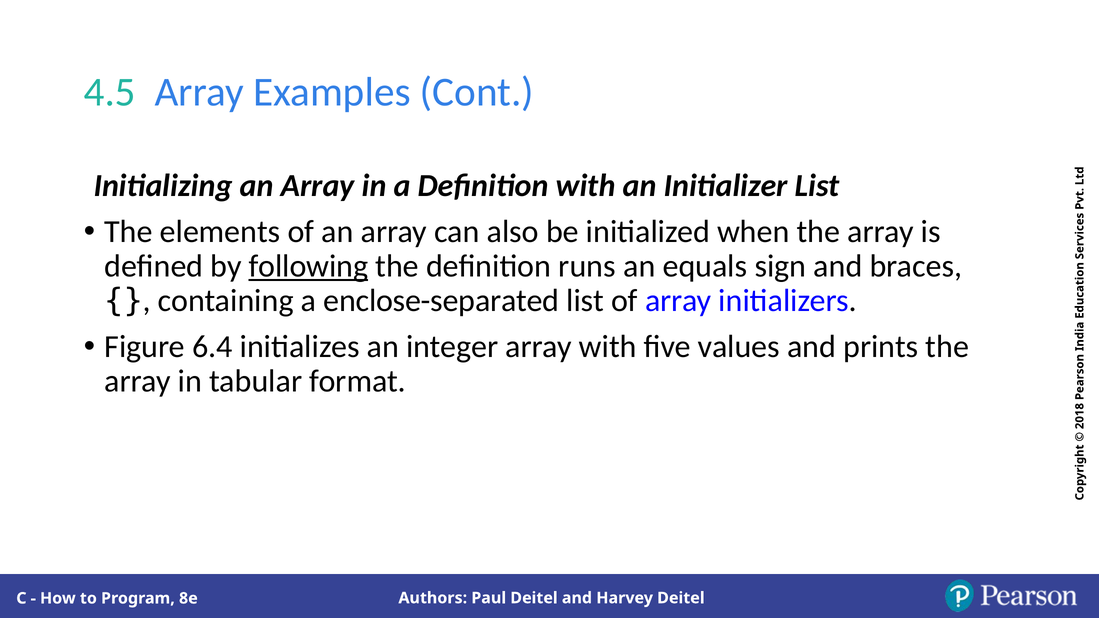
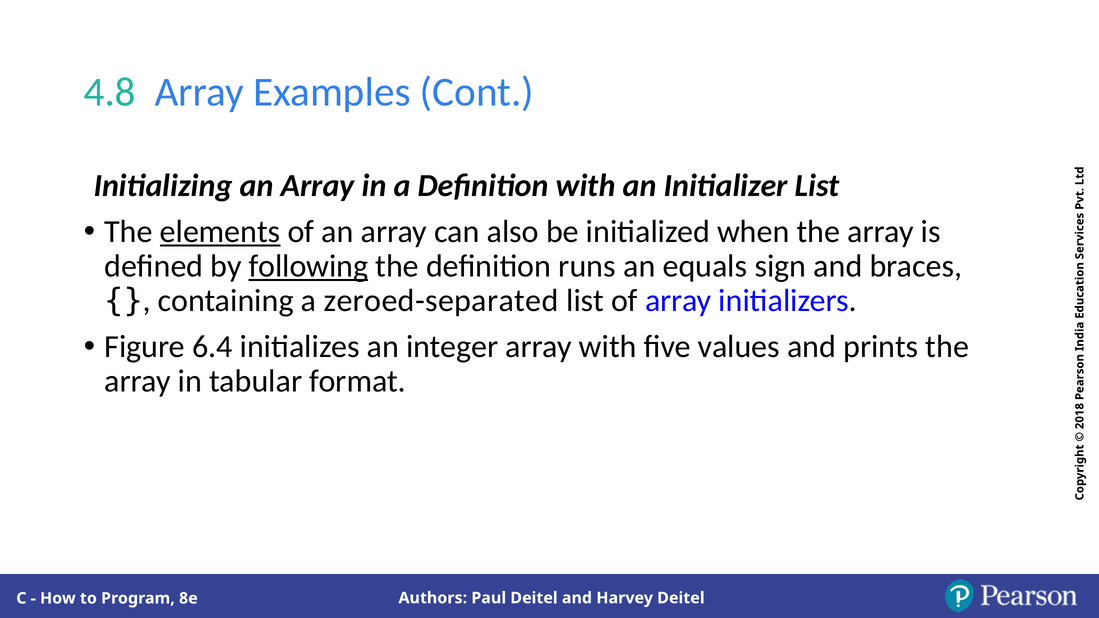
4.5: 4.5 -> 4.8
elements underline: none -> present
enclose-separated: enclose-separated -> zeroed-separated
